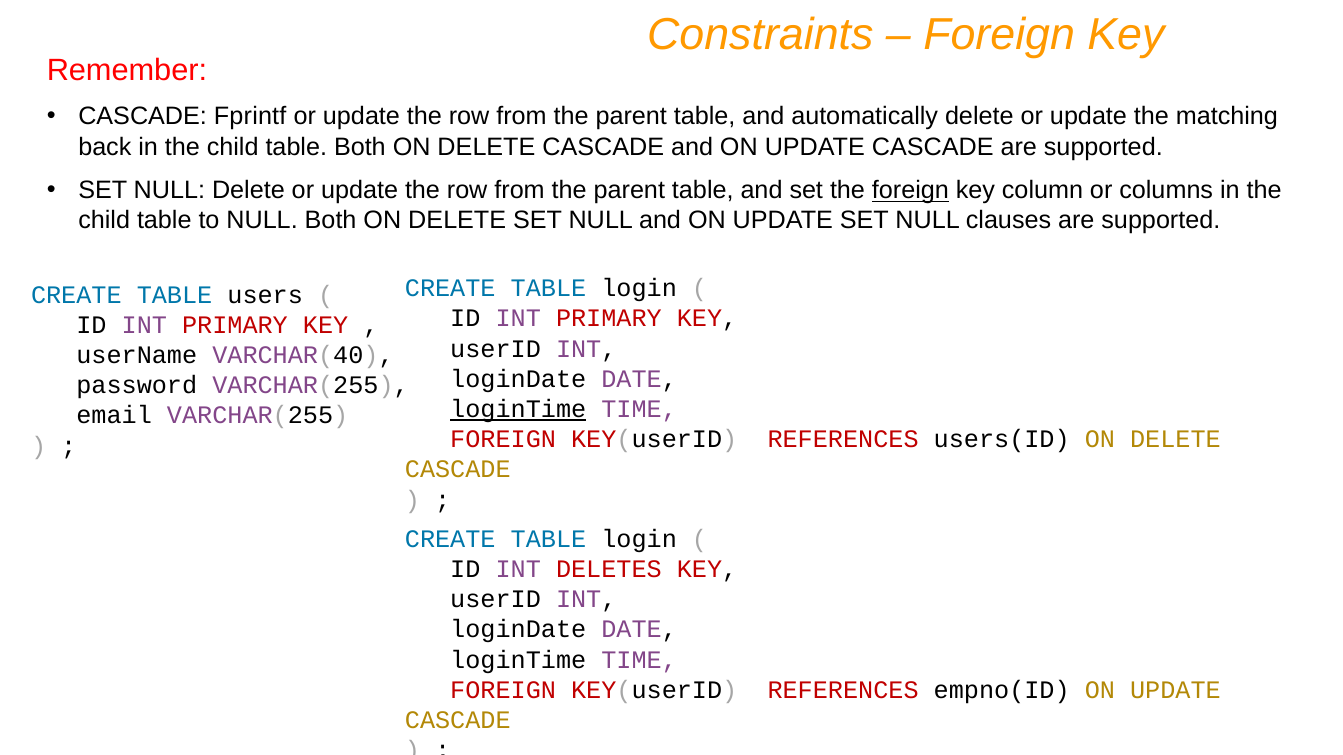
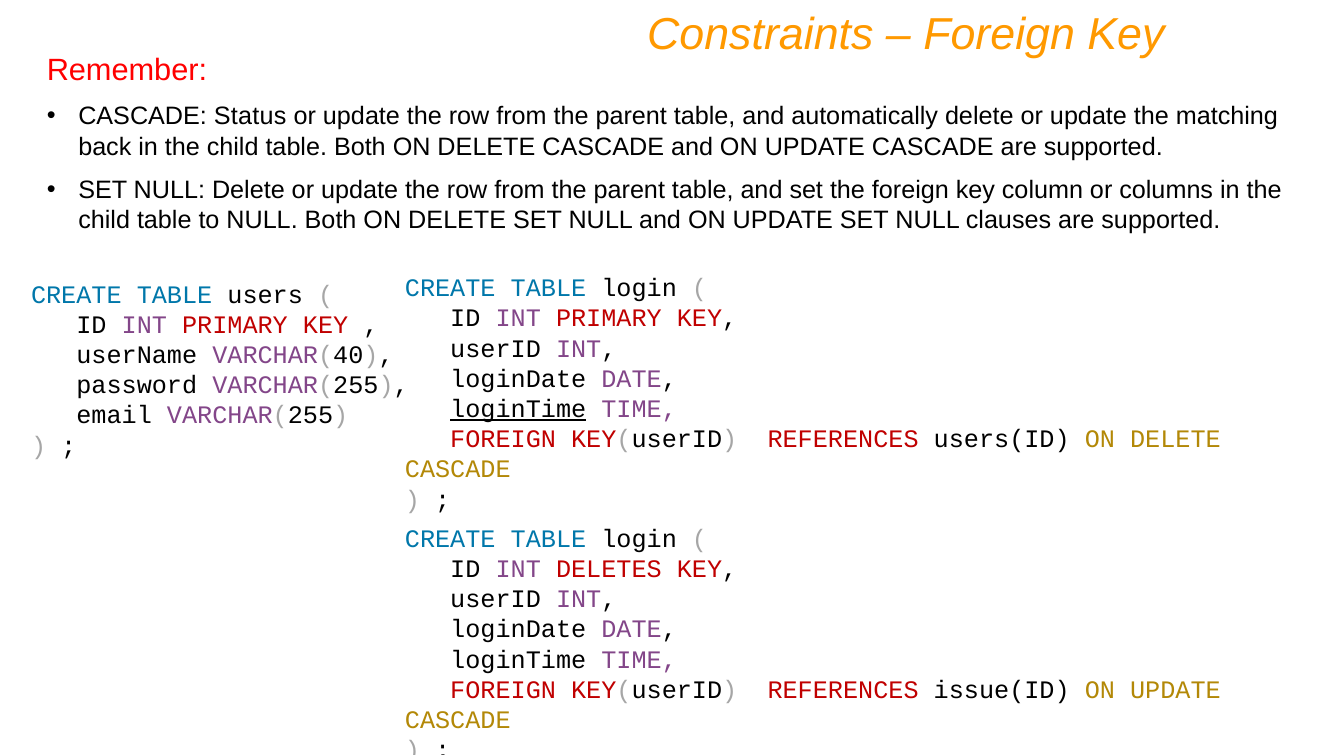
Fprintf: Fprintf -> Status
foreign at (910, 191) underline: present -> none
empno(ID: empno(ID -> issue(ID
